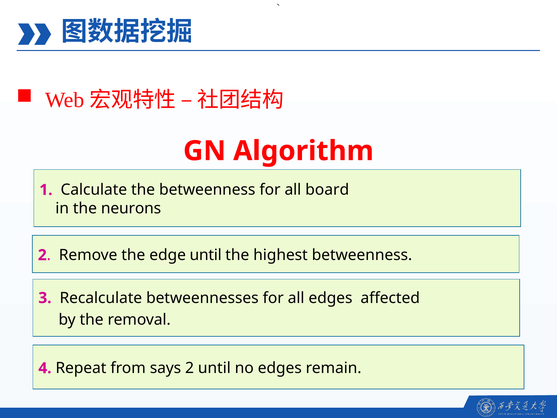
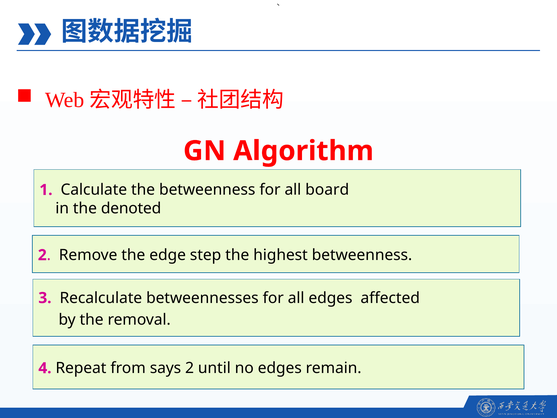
neurons: neurons -> denoted
edge until: until -> step
